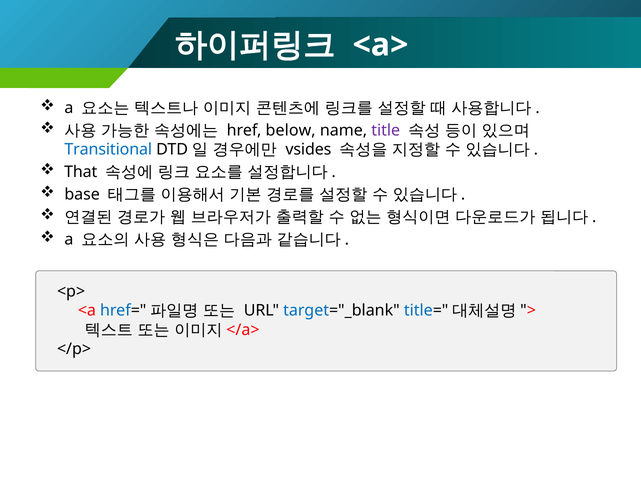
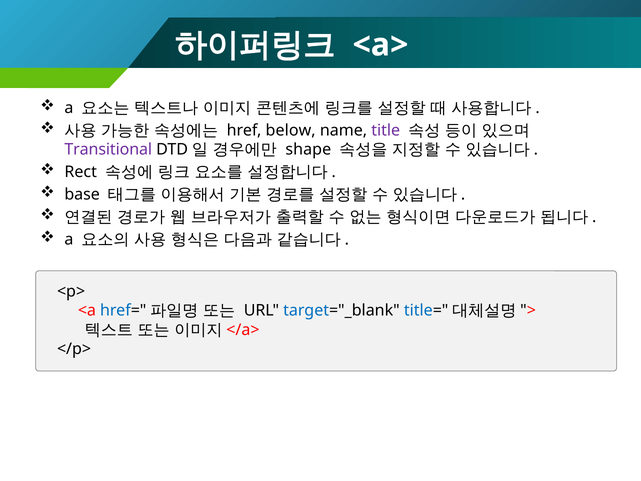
Transitional colour: blue -> purple
vsides: vsides -> shape
That: That -> Rect
